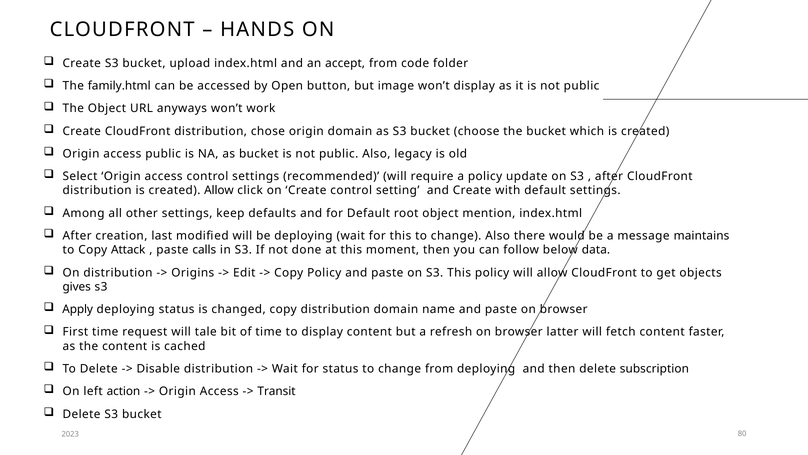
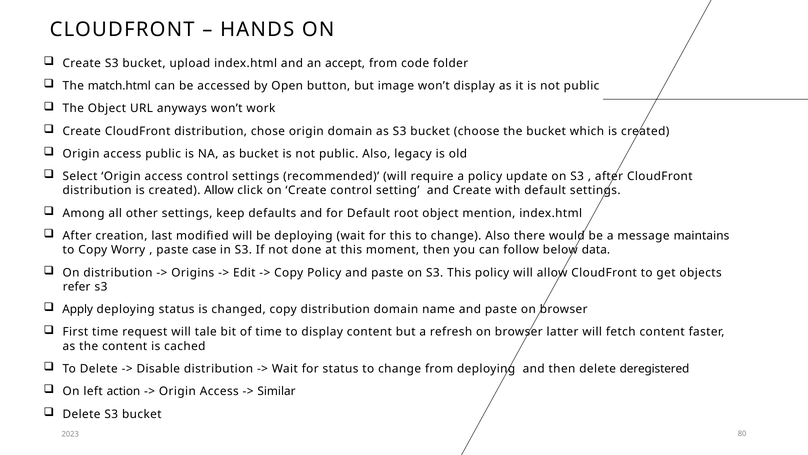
family.html: family.html -> match.html
Attack: Attack -> Worry
calls: calls -> case
gives: gives -> refer
subscription: subscription -> deregistered
Transit: Transit -> Similar
